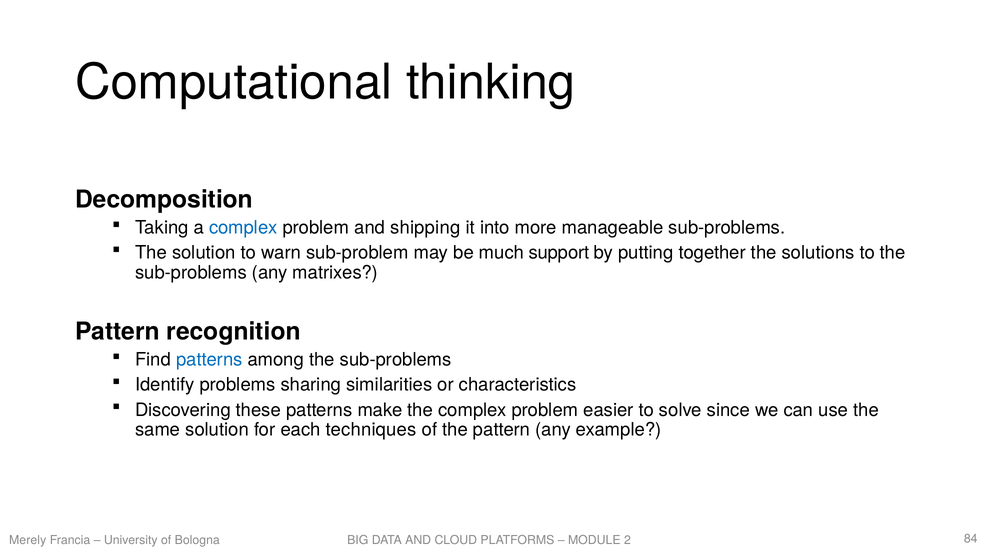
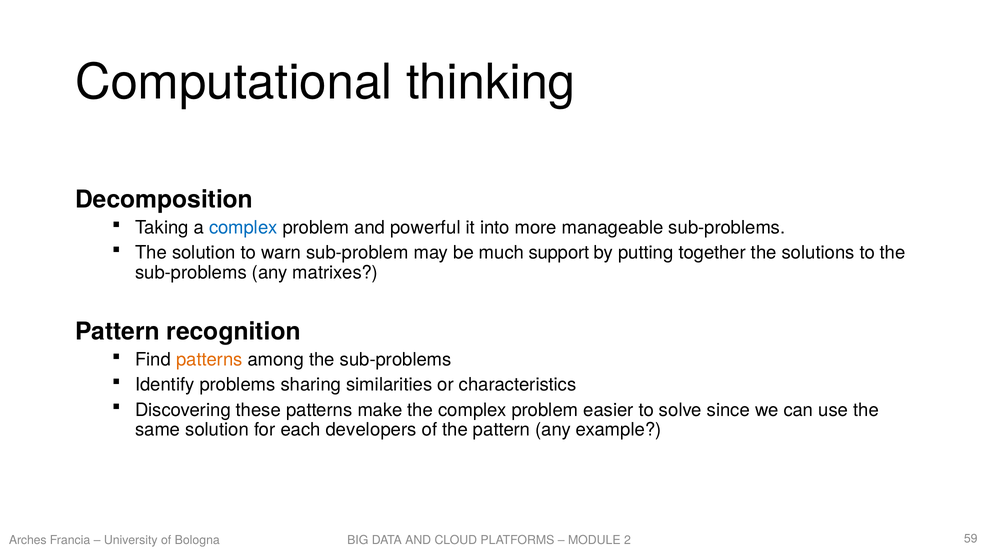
shipping: shipping -> powerful
patterns at (209, 360) colour: blue -> orange
techniques: techniques -> developers
Merely: Merely -> Arches
84: 84 -> 59
